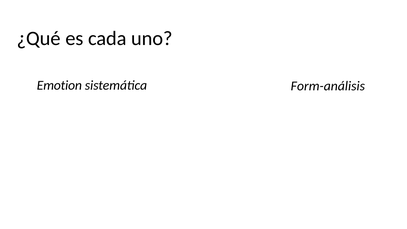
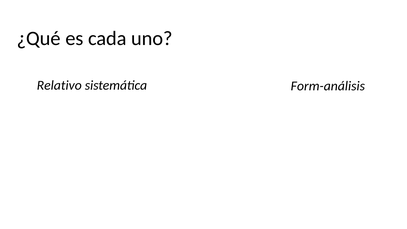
Emotion: Emotion -> Relativo
